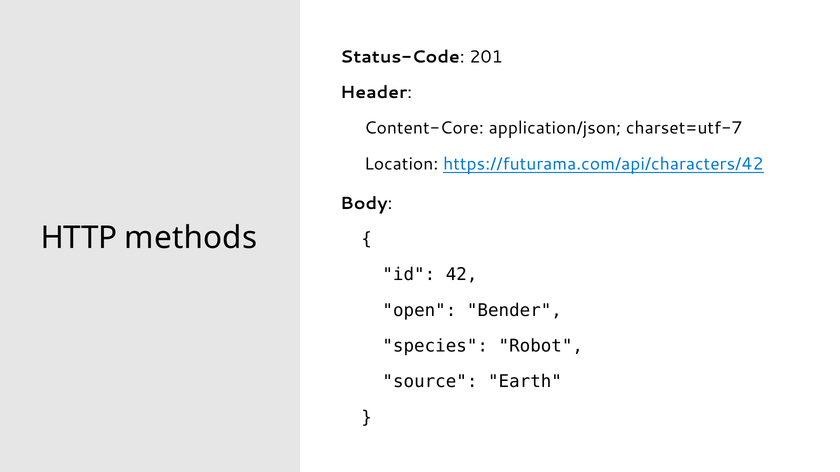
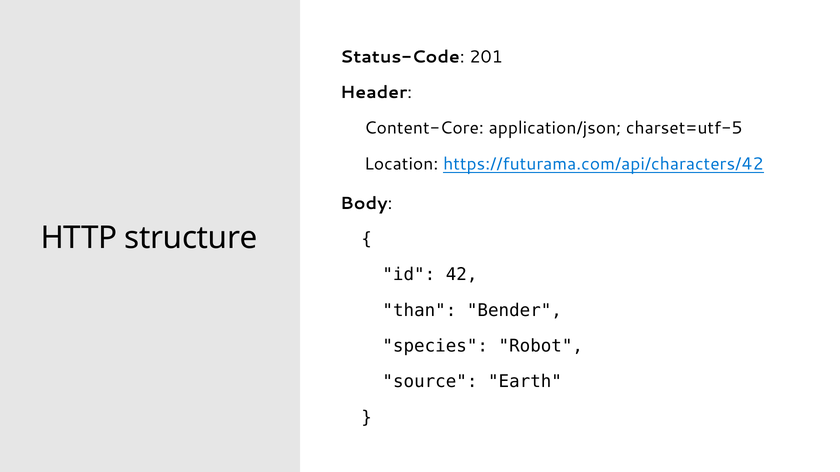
charset=utf-7: charset=utf-7 -> charset=utf-5
methods: methods -> structure
open: open -> than
